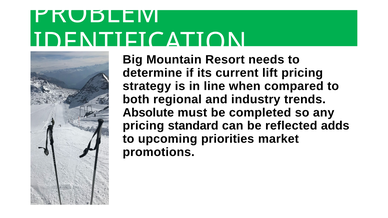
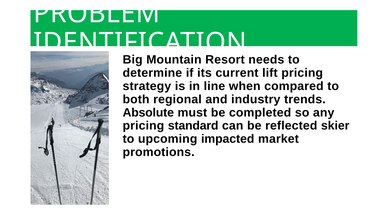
adds: adds -> skier
priorities: priorities -> impacted
